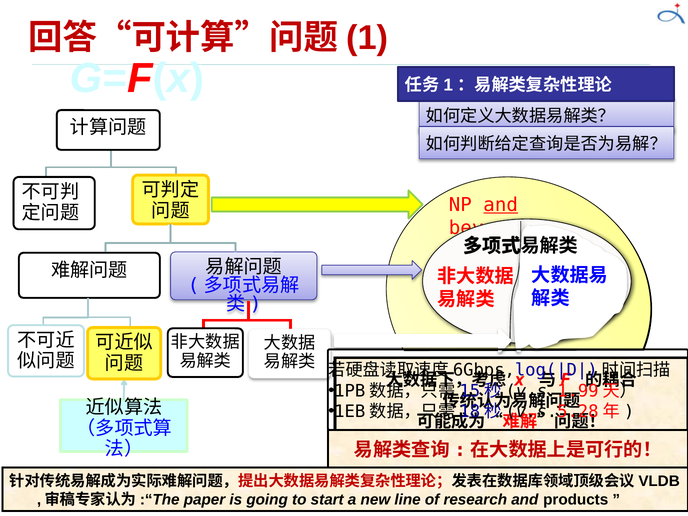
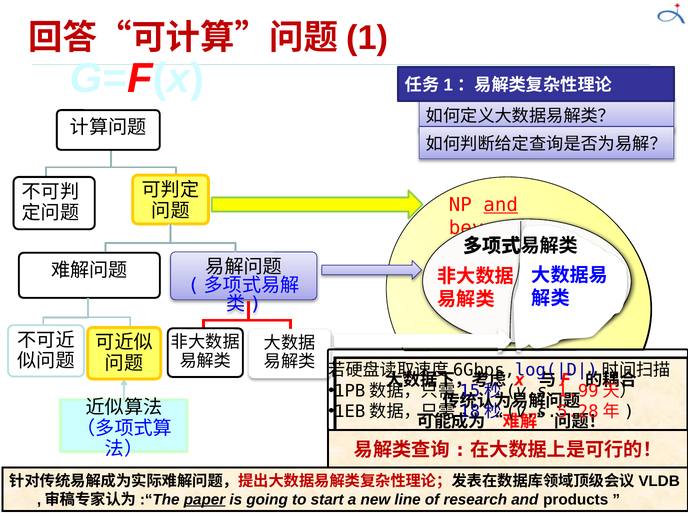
paper underline: none -> present
